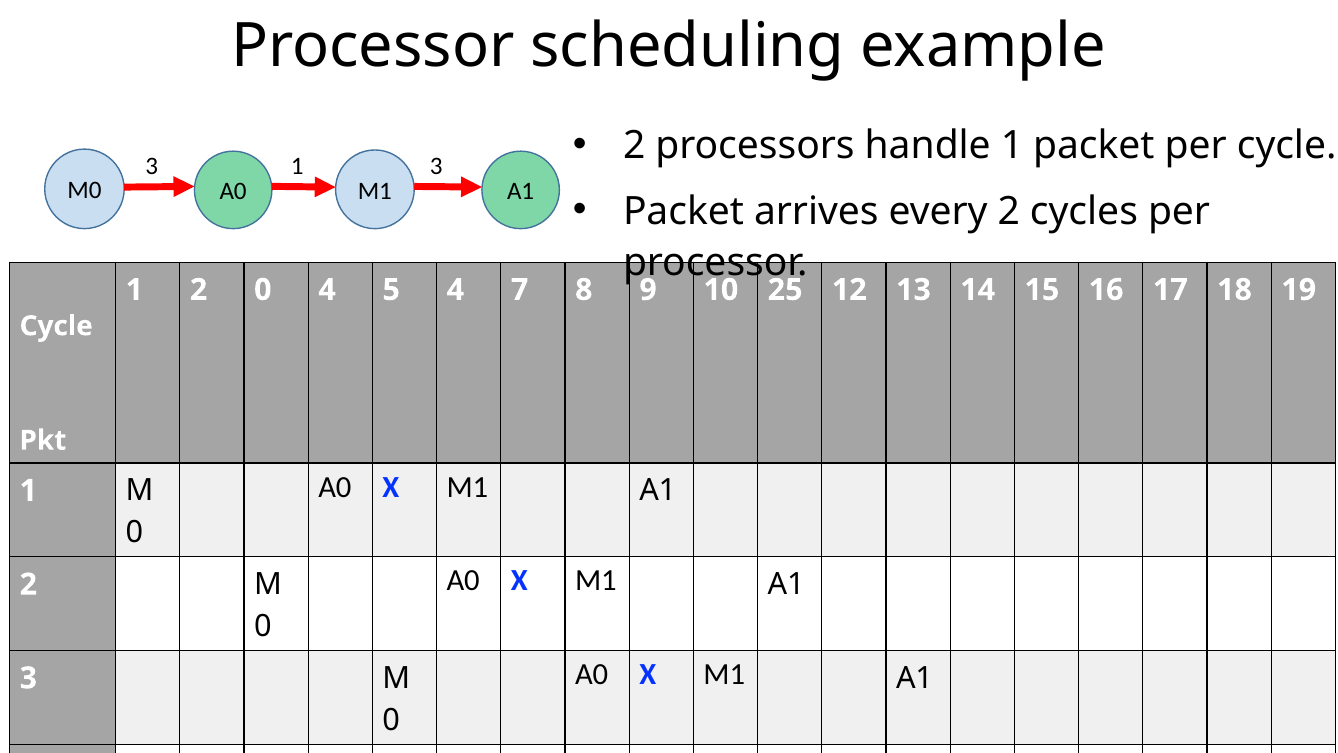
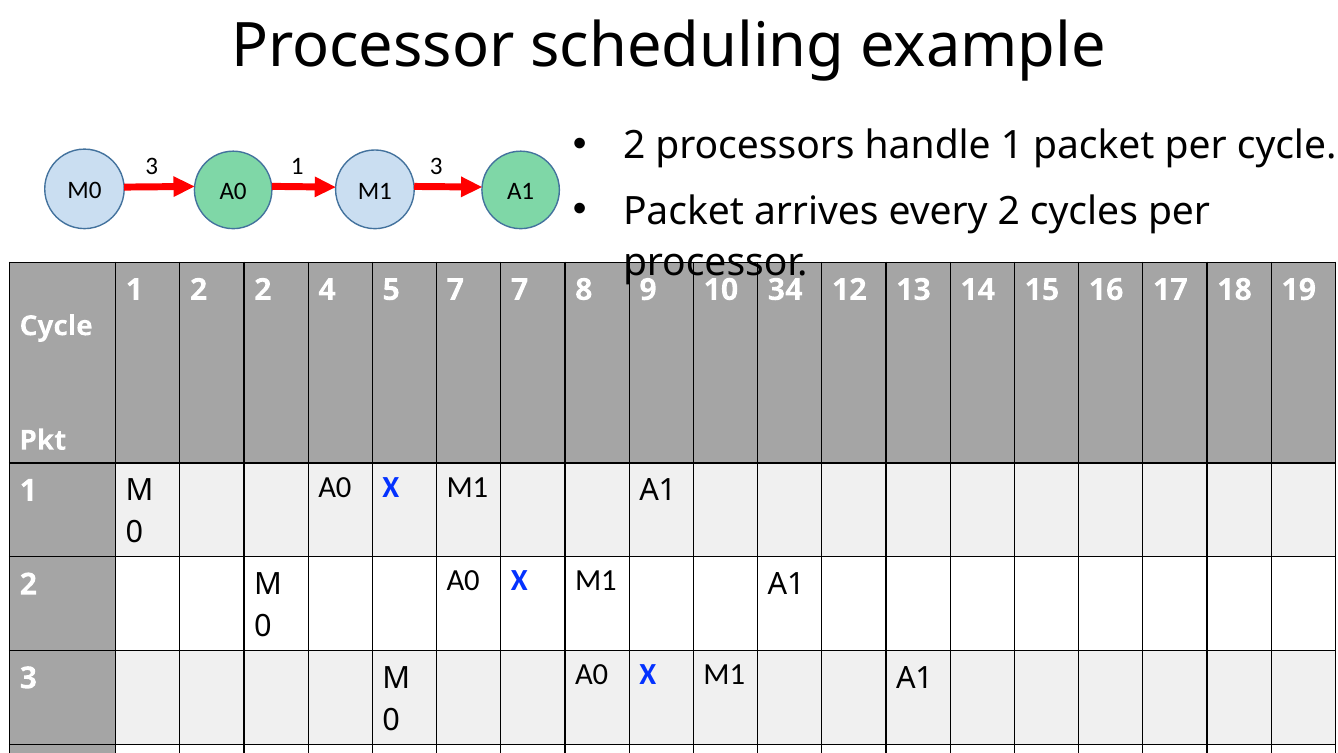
2 0: 0 -> 2
5 4: 4 -> 7
25: 25 -> 34
